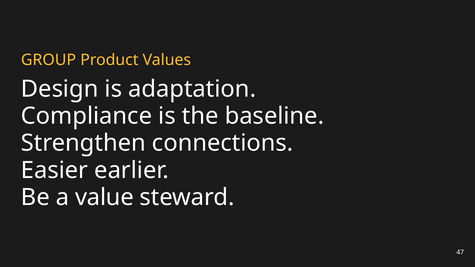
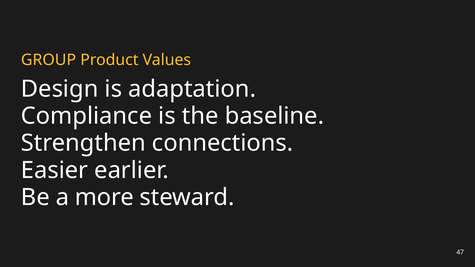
value: value -> more
